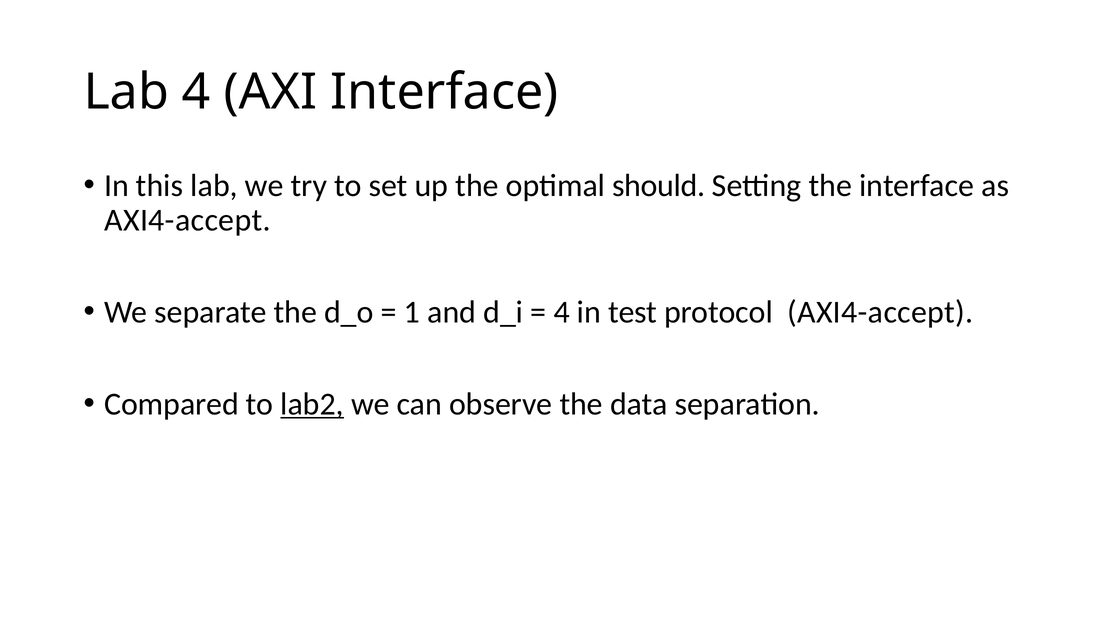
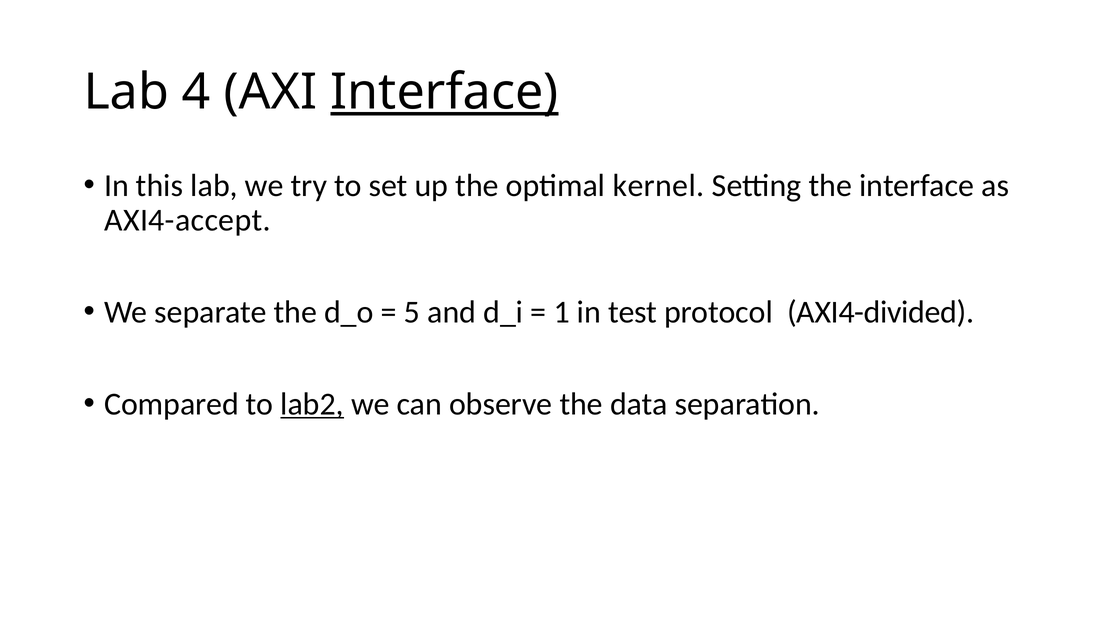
Interface at (444, 92) underline: none -> present
should: should -> kernel
1: 1 -> 5
4 at (562, 312): 4 -> 1
protocol AXI4-accept: AXI4-accept -> AXI4-divided
